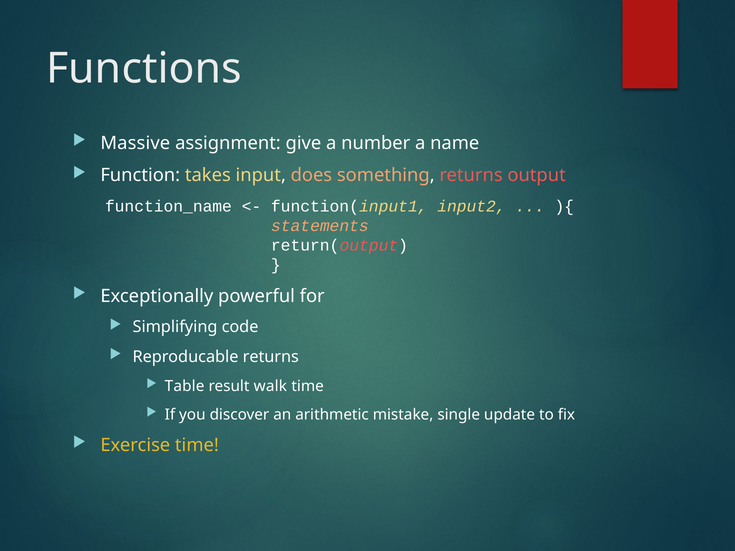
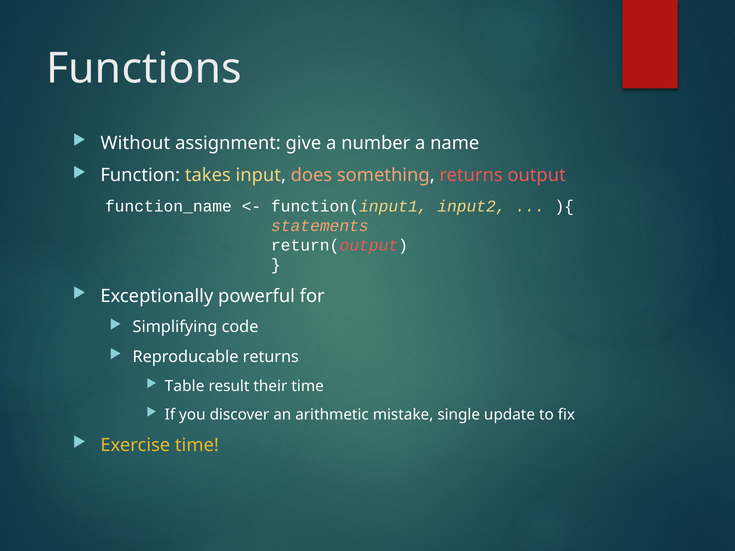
Massive: Massive -> Without
walk: walk -> their
